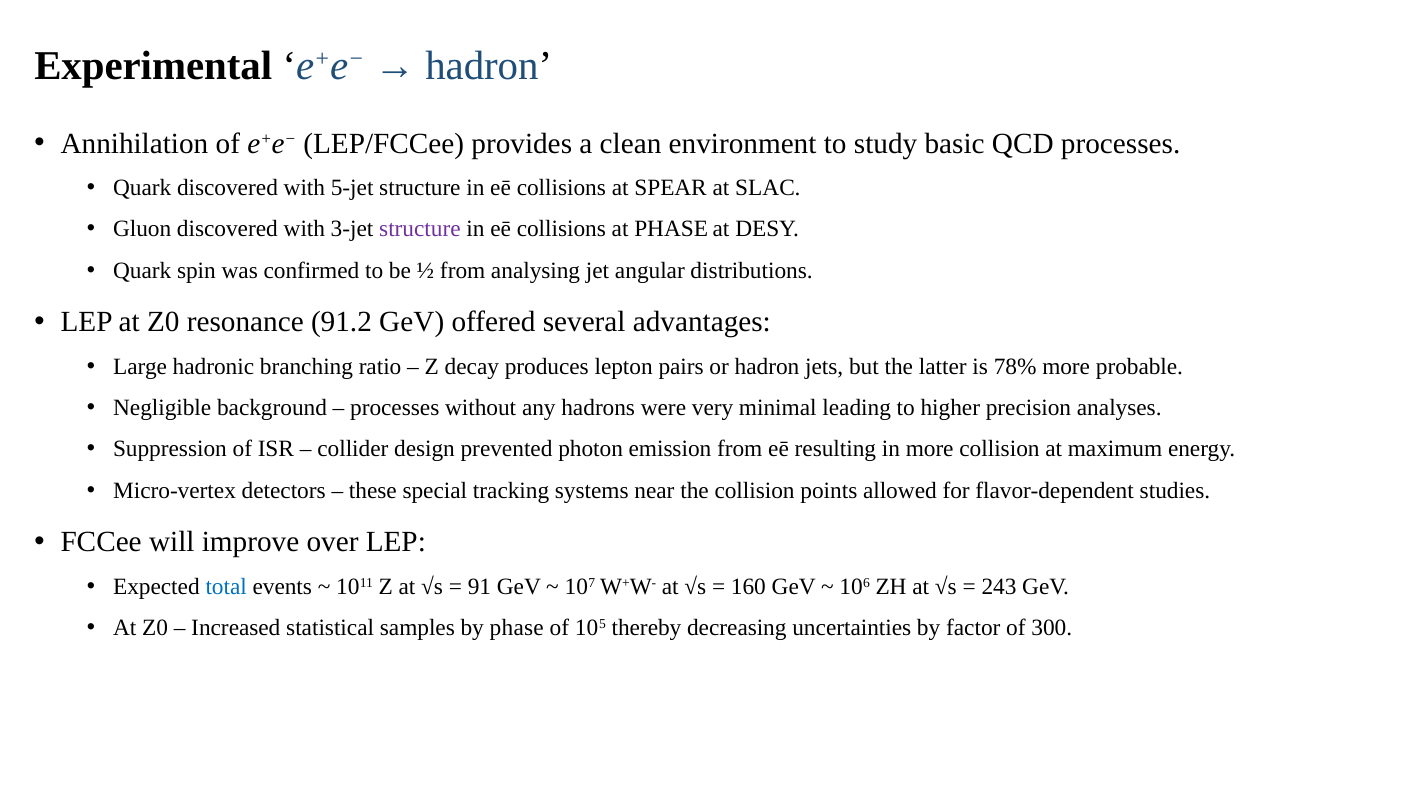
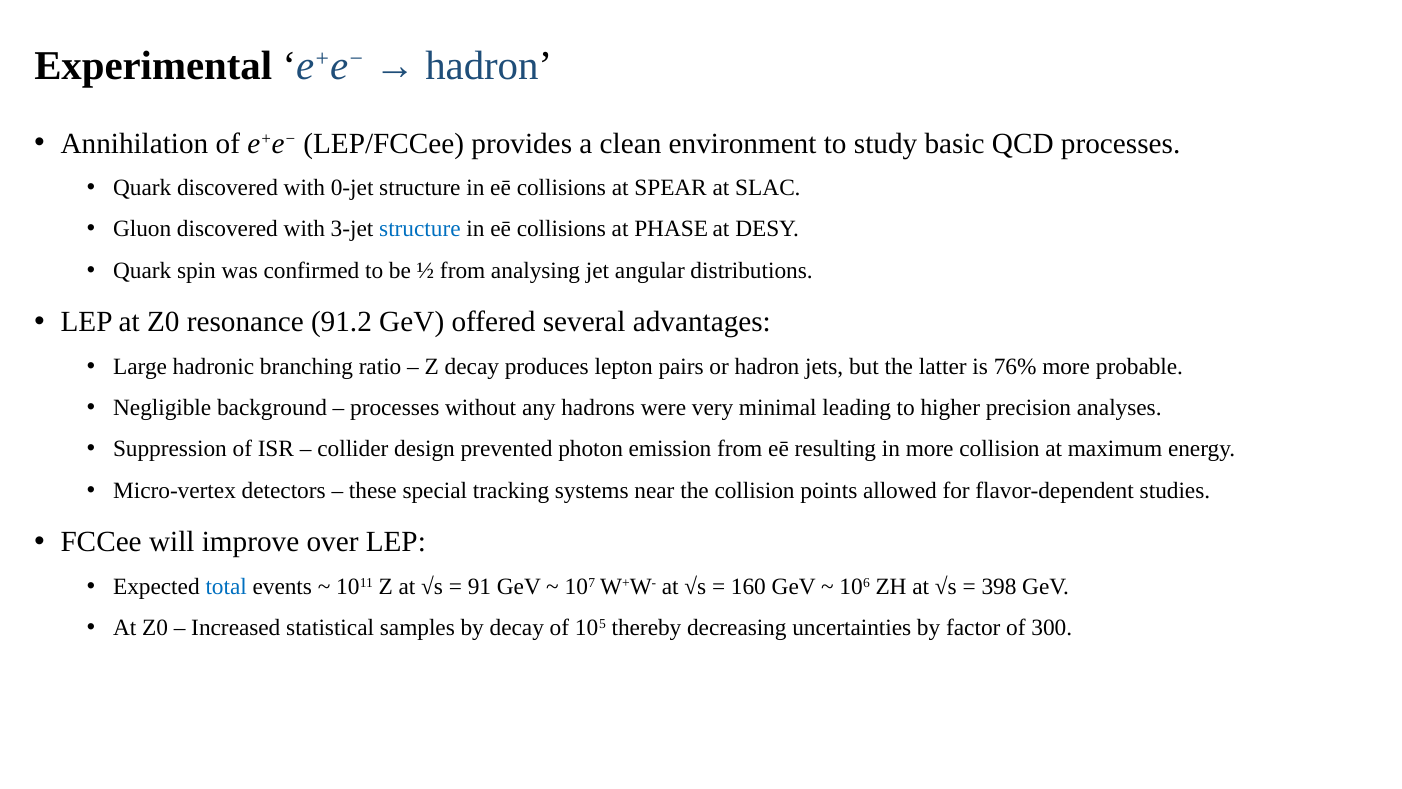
5-jet: 5-jet -> 0-jet
structure at (420, 229) colour: purple -> blue
78%: 78% -> 76%
243: 243 -> 398
by phase: phase -> decay
